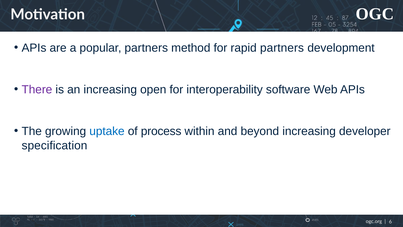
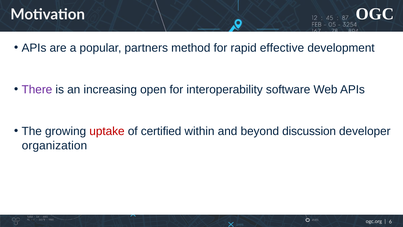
rapid partners: partners -> effective
uptake colour: blue -> red
process: process -> certified
beyond increasing: increasing -> discussion
specification: specification -> organization
